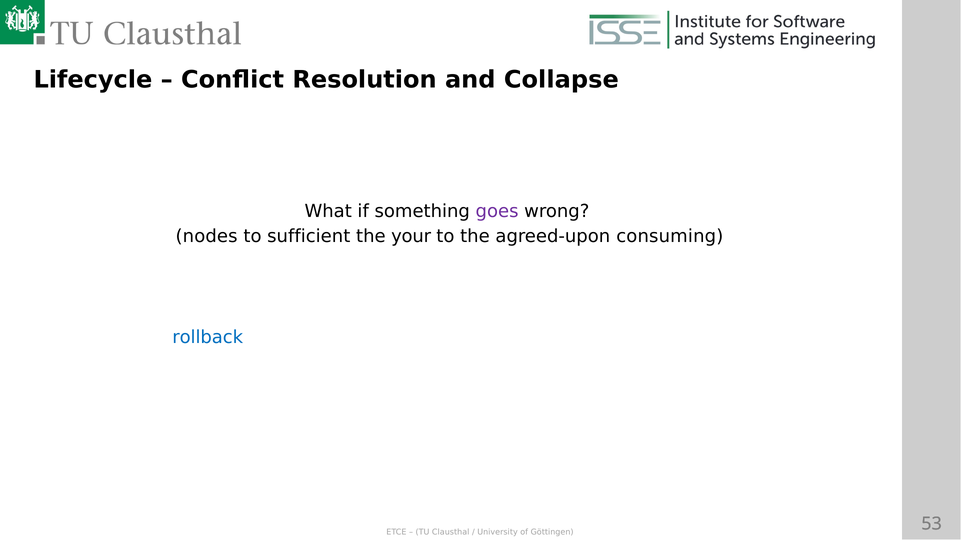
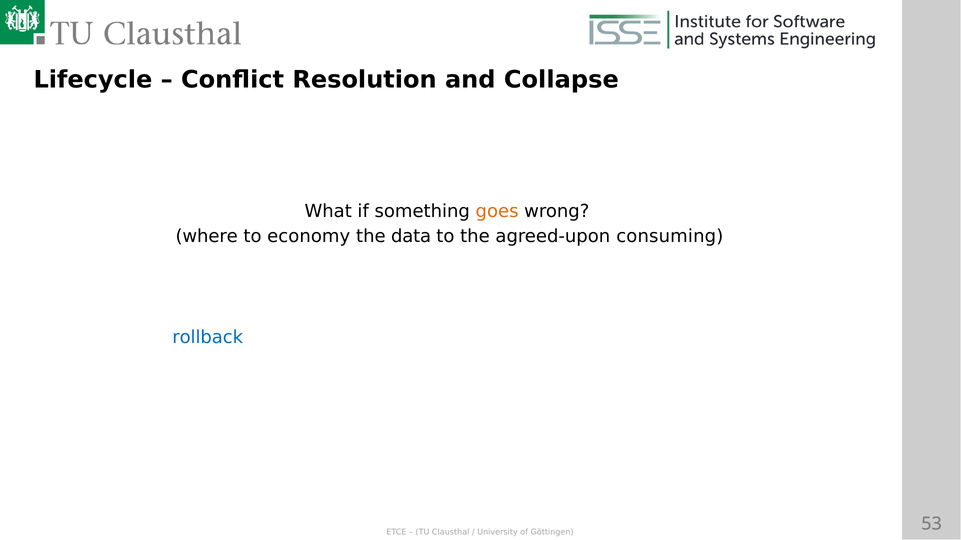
goes colour: purple -> orange
nodes: nodes -> where
sufficient: sufficient -> economy
your: your -> data
